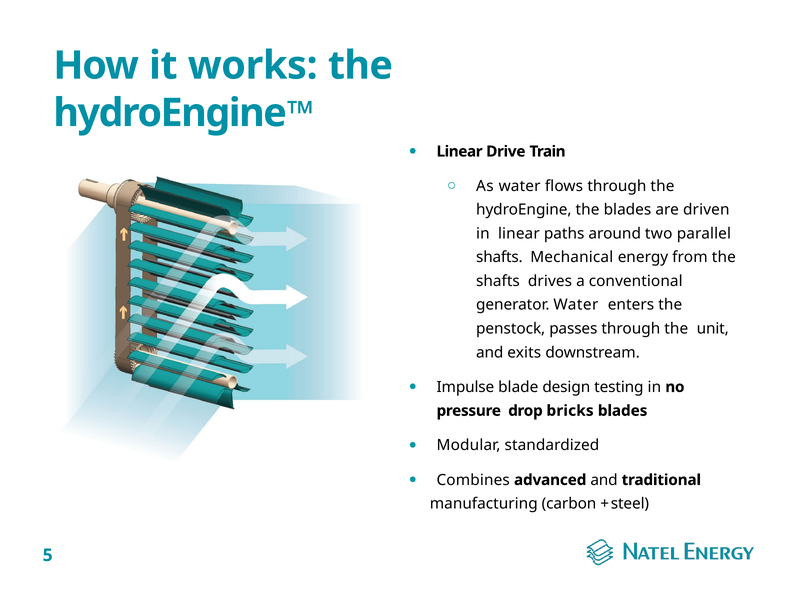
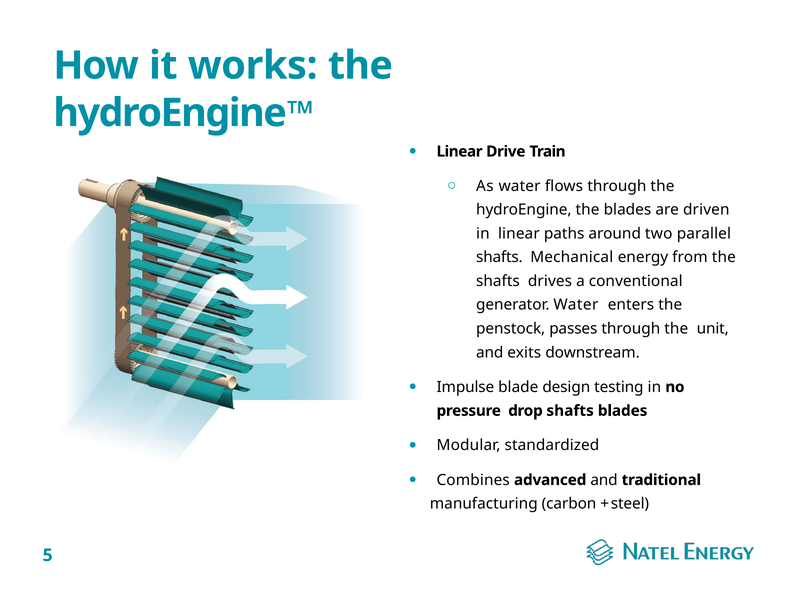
drop bricks: bricks -> shafts
